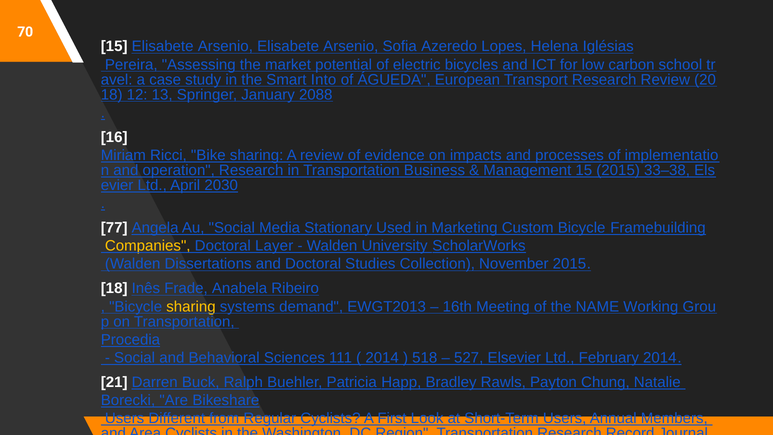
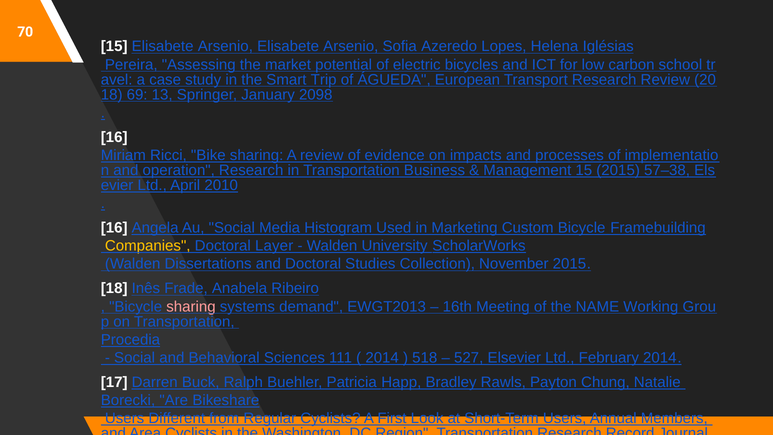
Into: Into -> Trip
12: 12 -> 69
2088: 2088 -> 2098
33–38: 33–38 -> 57–38
2030: 2030 -> 2010
77 at (114, 228): 77 -> 16
Stationary: Stationary -> Histogram
sharing at (191, 306) colour: yellow -> pink
21: 21 -> 17
